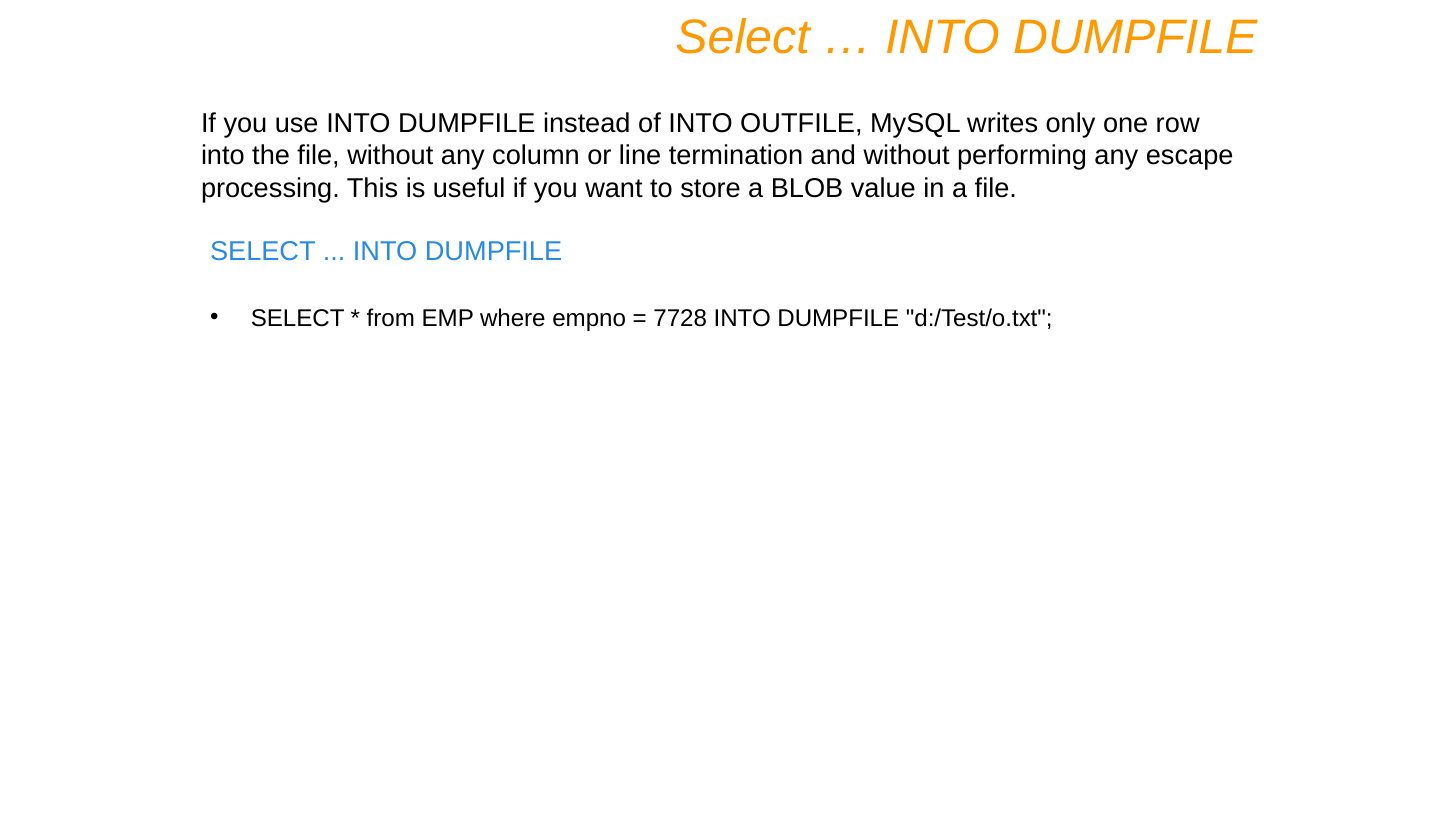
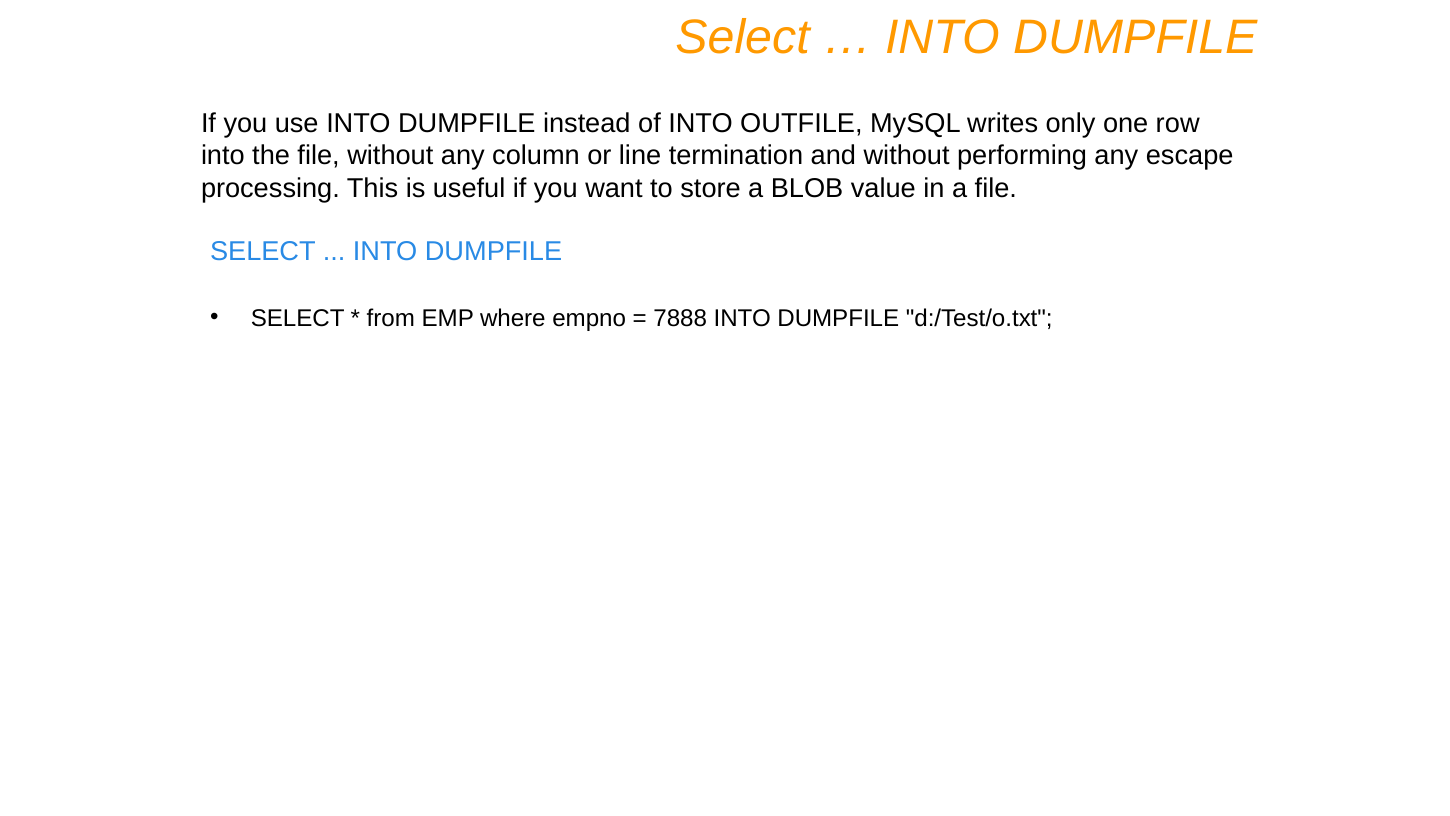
7728: 7728 -> 7888
